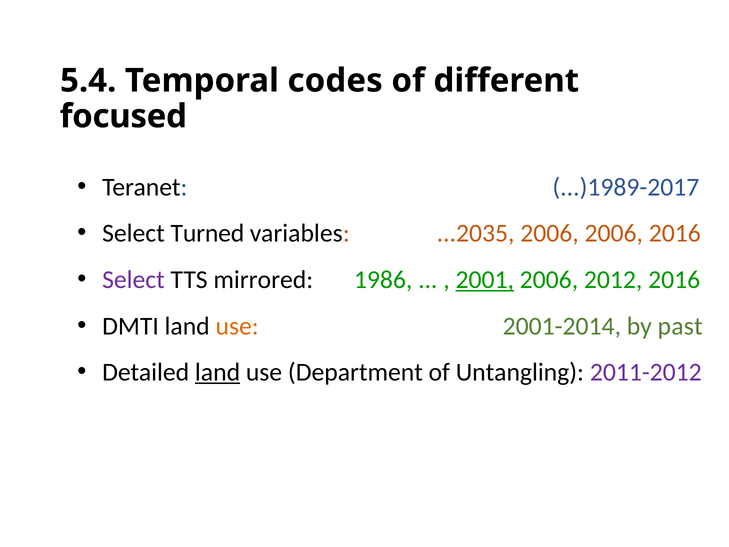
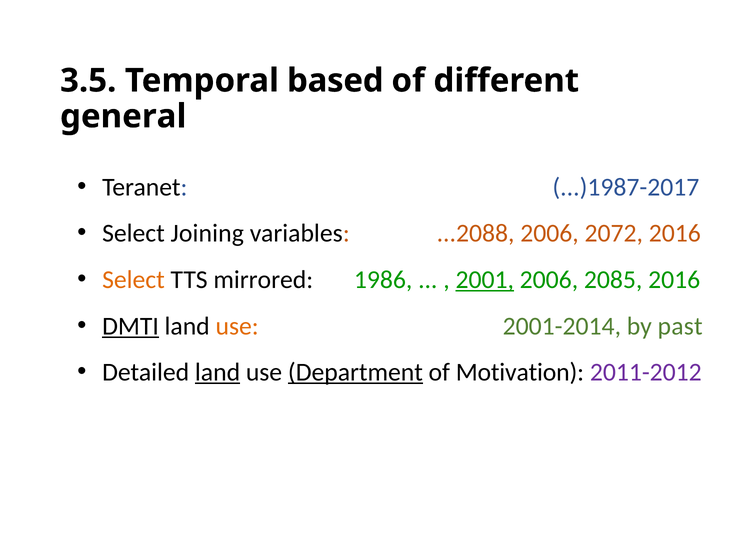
5.4: 5.4 -> 3.5
codes: codes -> based
focused: focused -> general
...)1989-2017: ...)1989-2017 -> ...)1987-2017
Turned: Turned -> Joining
...2035: ...2035 -> ...2088
2006 2006: 2006 -> 2072
Select at (133, 280) colour: purple -> orange
2012: 2012 -> 2085
DMTI underline: none -> present
Department underline: none -> present
Untangling: Untangling -> Motivation
